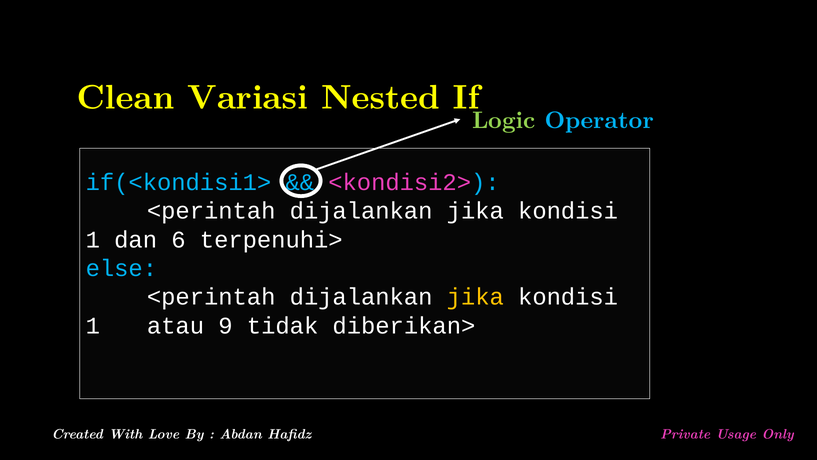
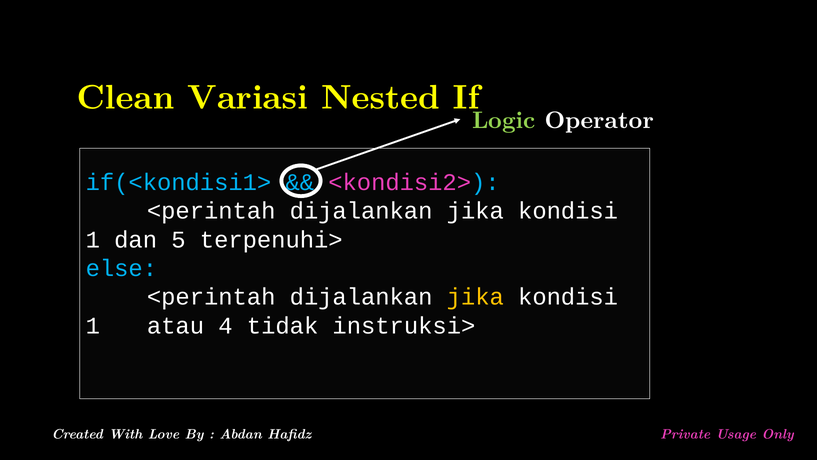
Operator colour: light blue -> white
6: 6 -> 5
9: 9 -> 4
diberikan>: diberikan> -> instruksi>
